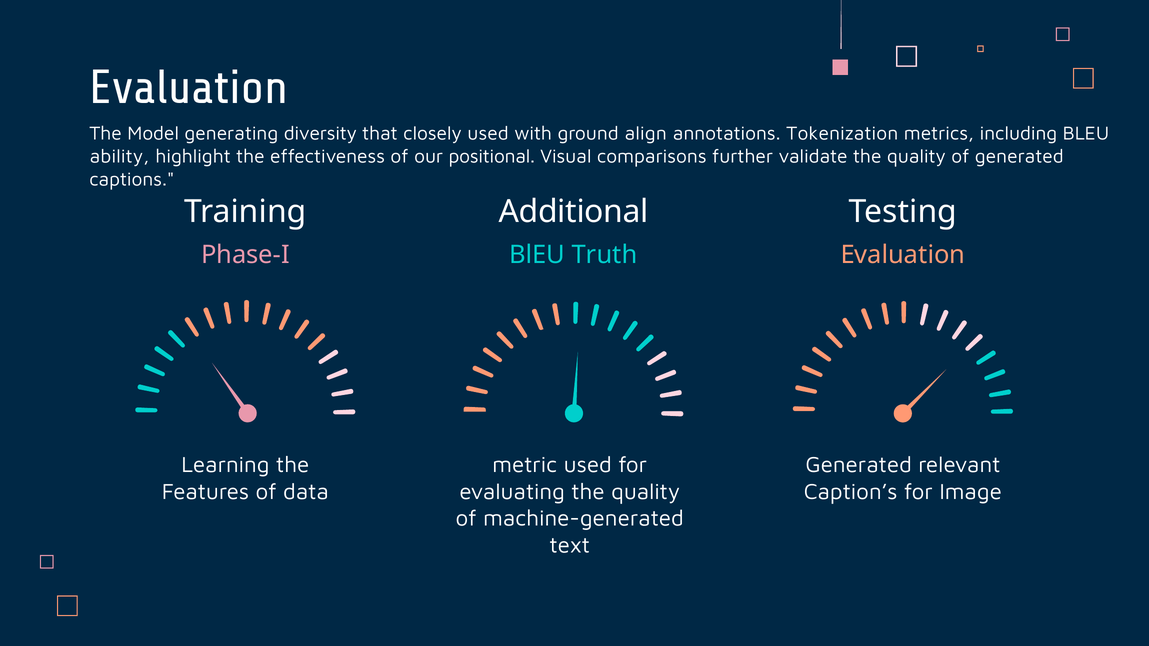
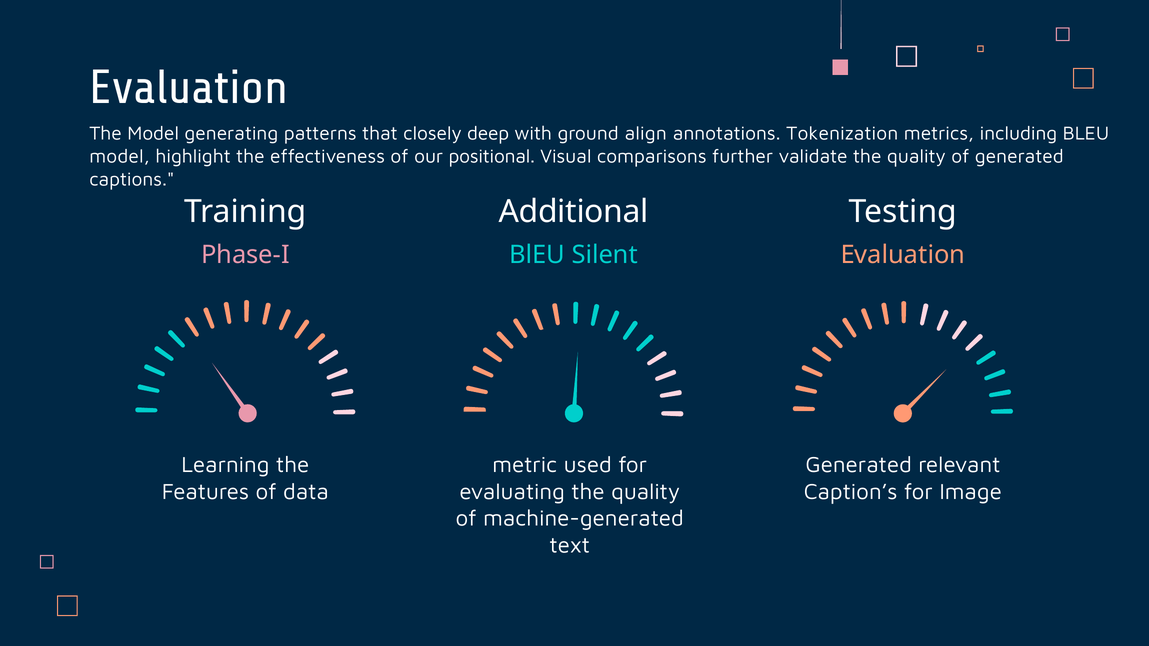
diversity: diversity -> patterns
closely used: used -> deep
ability at (119, 156): ability -> model
Truth: Truth -> Silent
